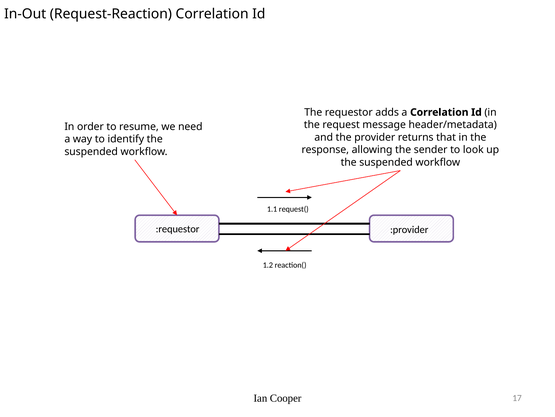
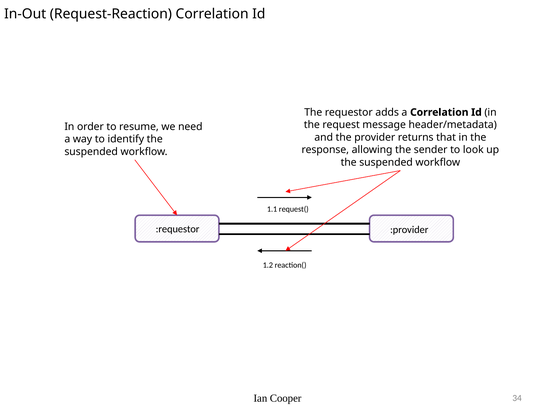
17: 17 -> 34
